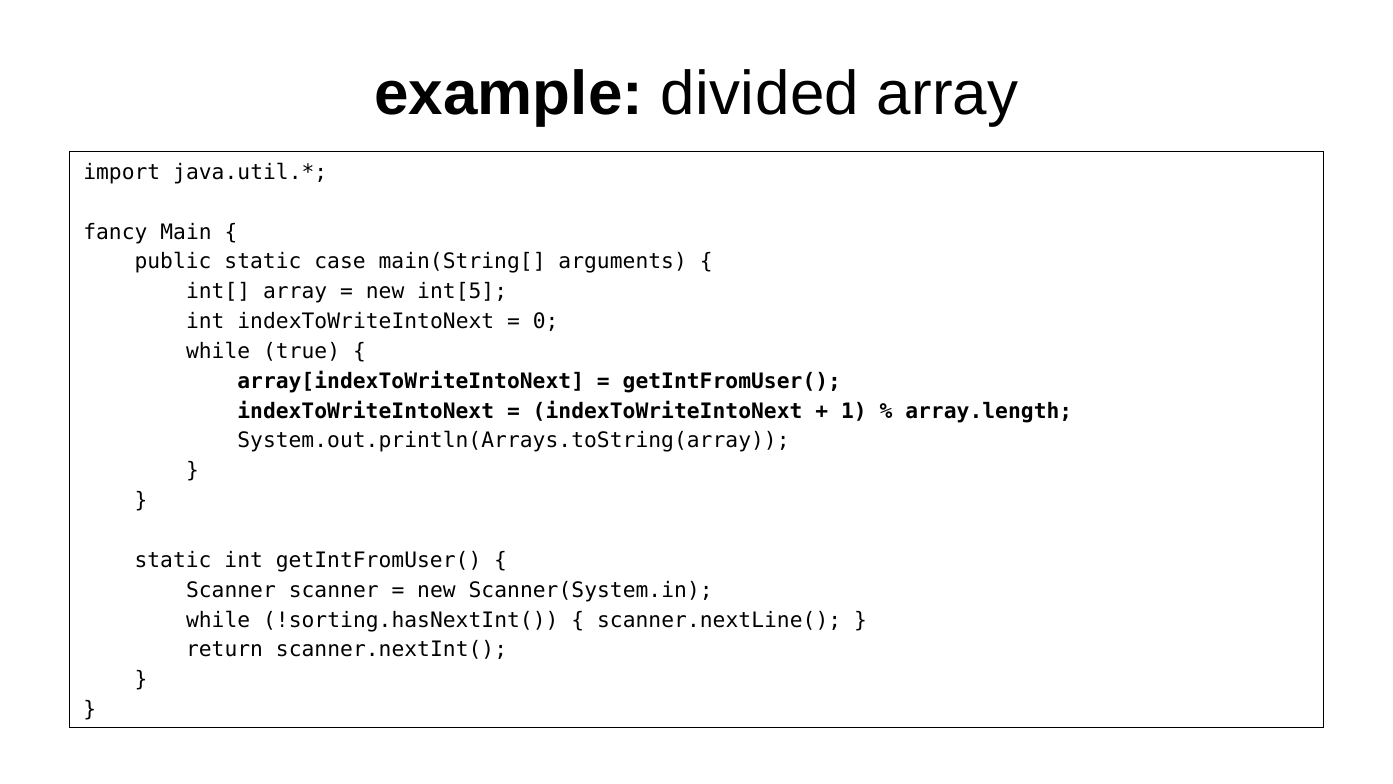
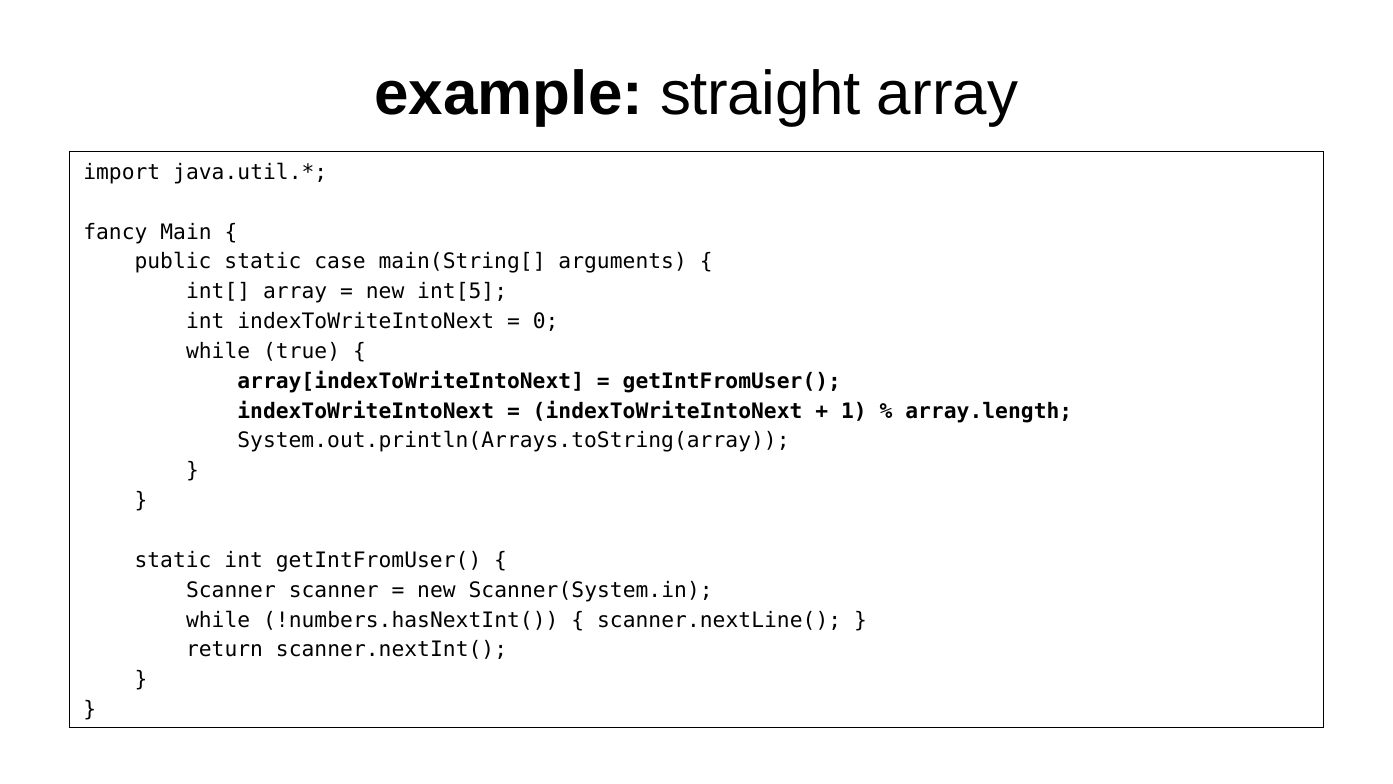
divided: divided -> straight
!sorting.hasNextInt(: !sorting.hasNextInt( -> !numbers.hasNextInt(
